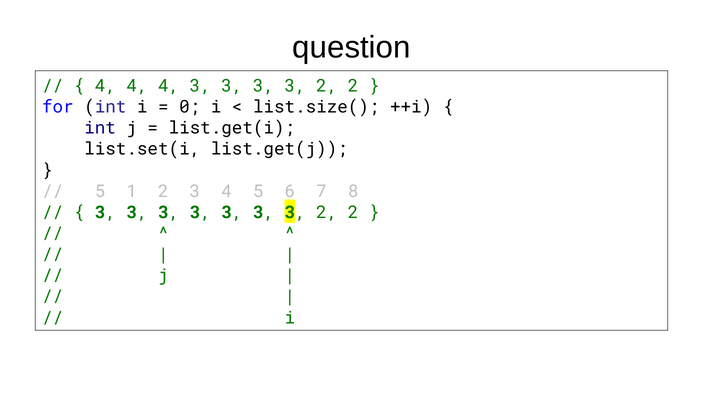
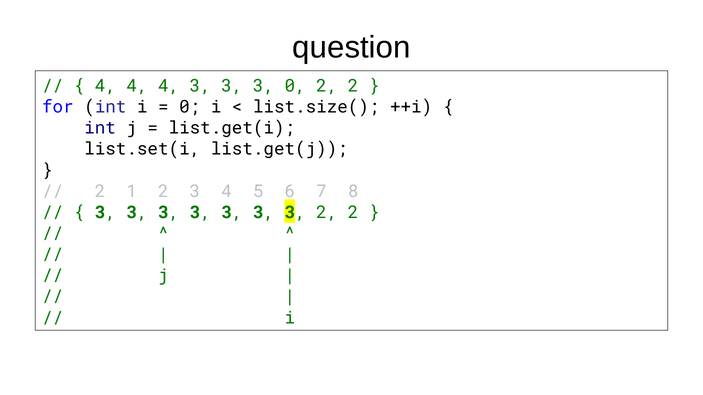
3 at (295, 86): 3 -> 0
5 at (100, 192): 5 -> 2
